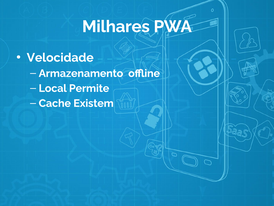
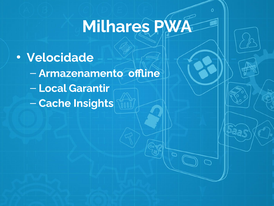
Permite: Permite -> Garantir
Existem: Existem -> Insights
